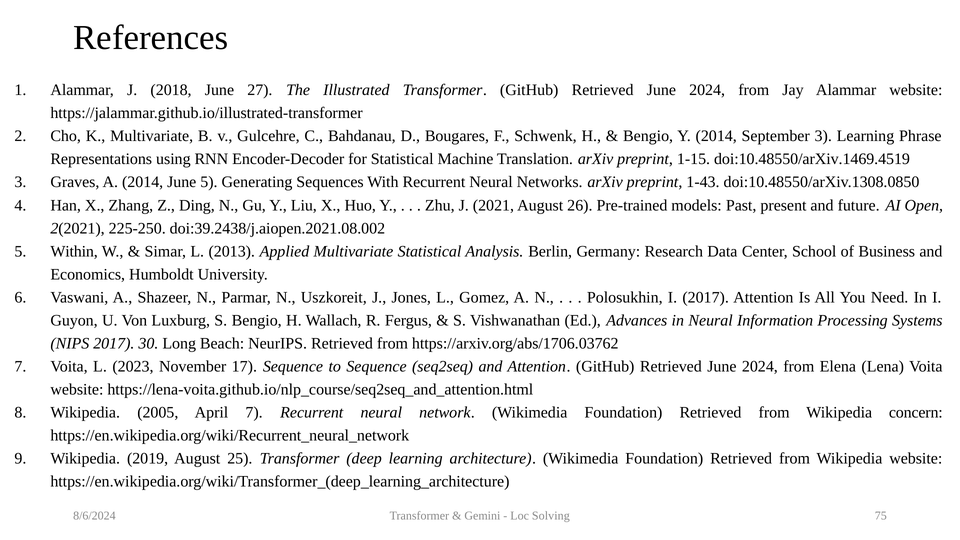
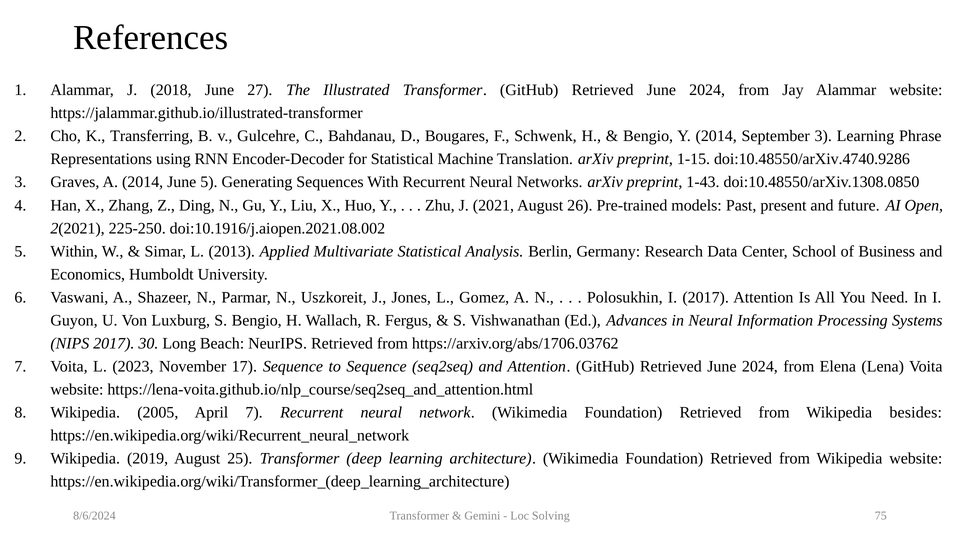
K Multivariate: Multivariate -> Transferring
doi:10.48550/arXiv.1469.4519: doi:10.48550/arXiv.1469.4519 -> doi:10.48550/arXiv.4740.9286
doi:39.2438/j.aiopen.2021.08.002: doi:39.2438/j.aiopen.2021.08.002 -> doi:10.1916/j.aiopen.2021.08.002
concern: concern -> besides
